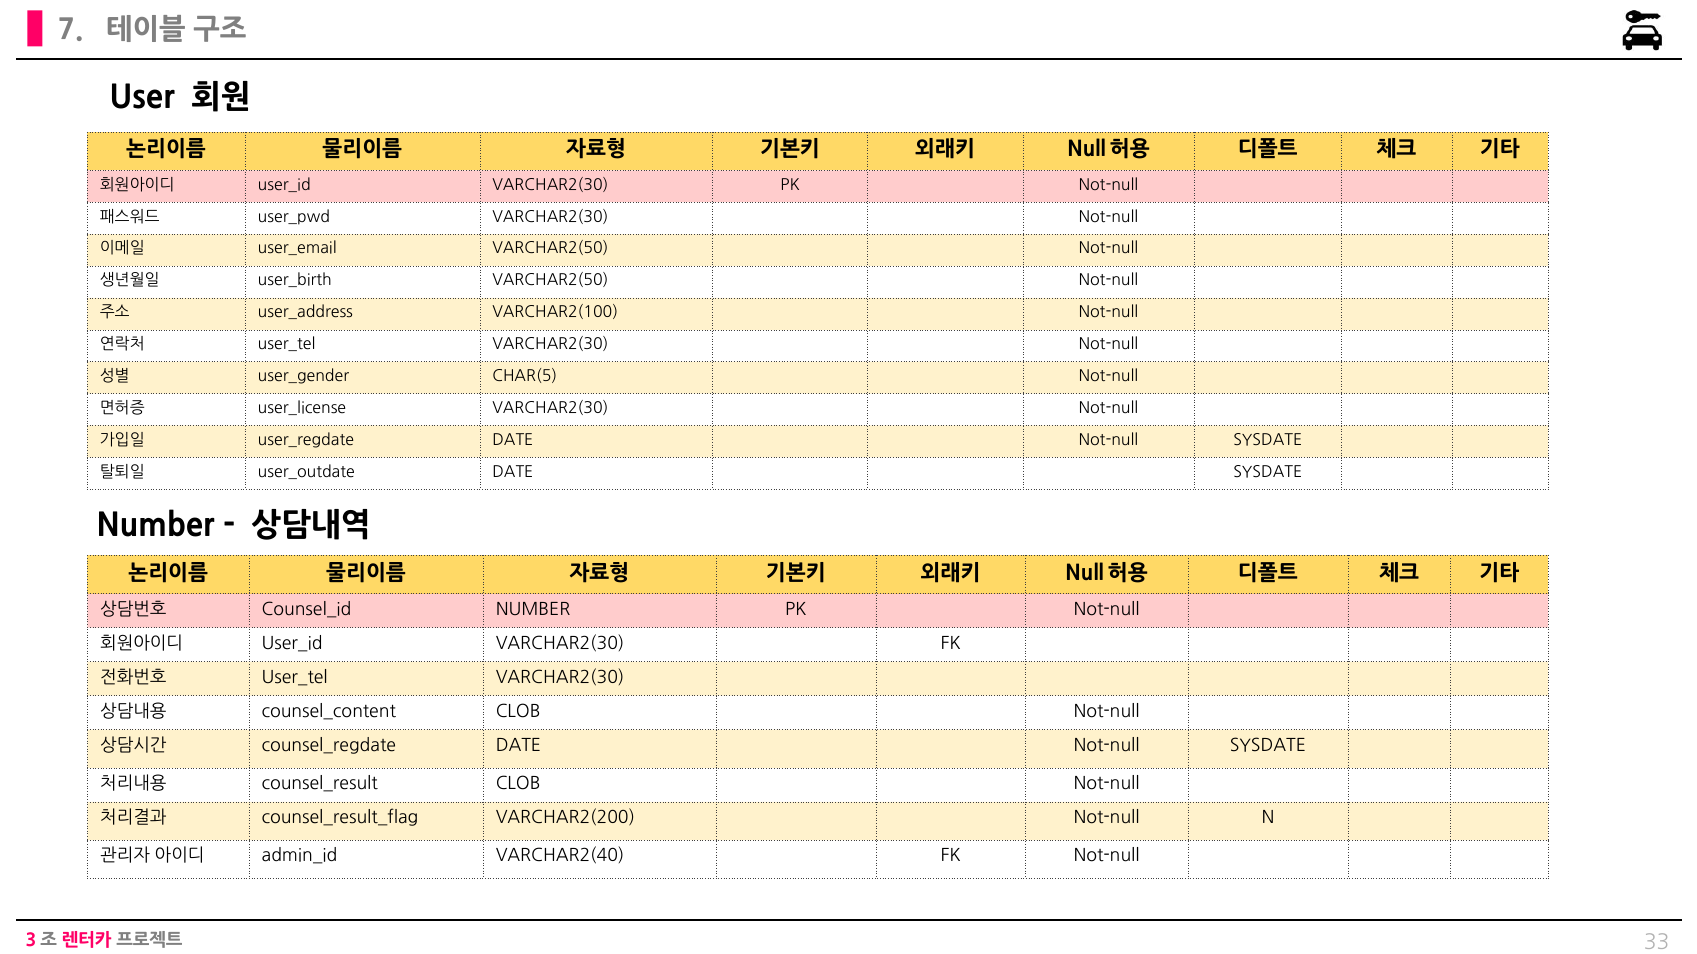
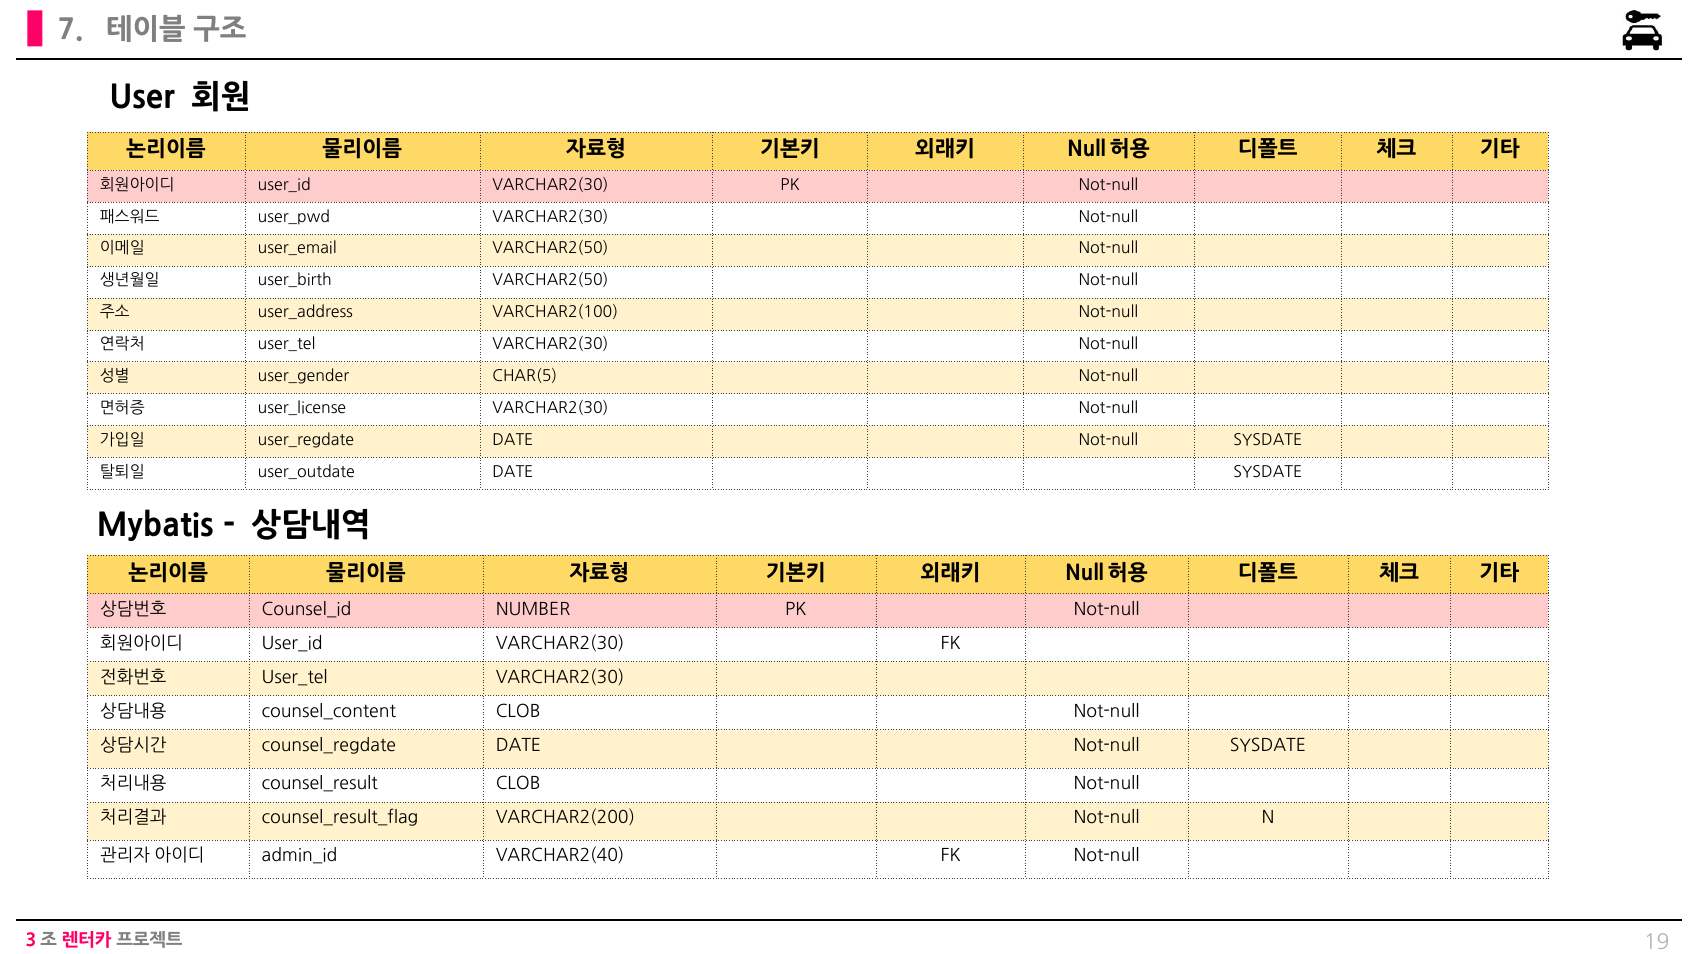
Number at (156, 526): Number -> Mybatis
33: 33 -> 19
